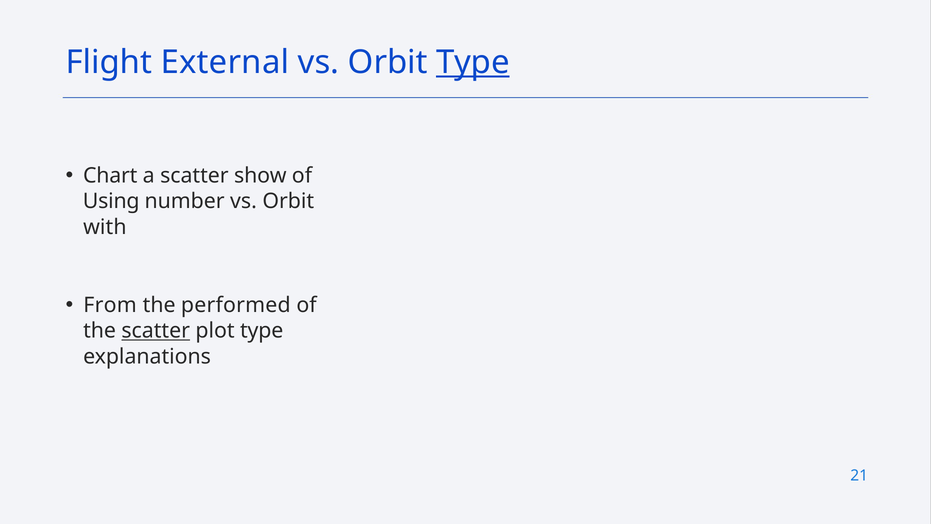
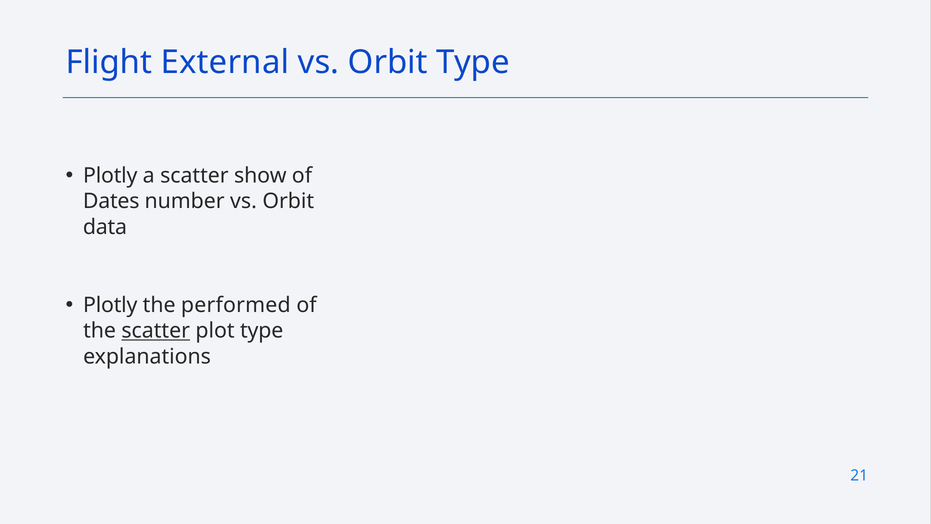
Type at (473, 62) underline: present -> none
Chart at (110, 176): Chart -> Plotly
Using: Using -> Dates
with: with -> data
From at (110, 305): From -> Plotly
